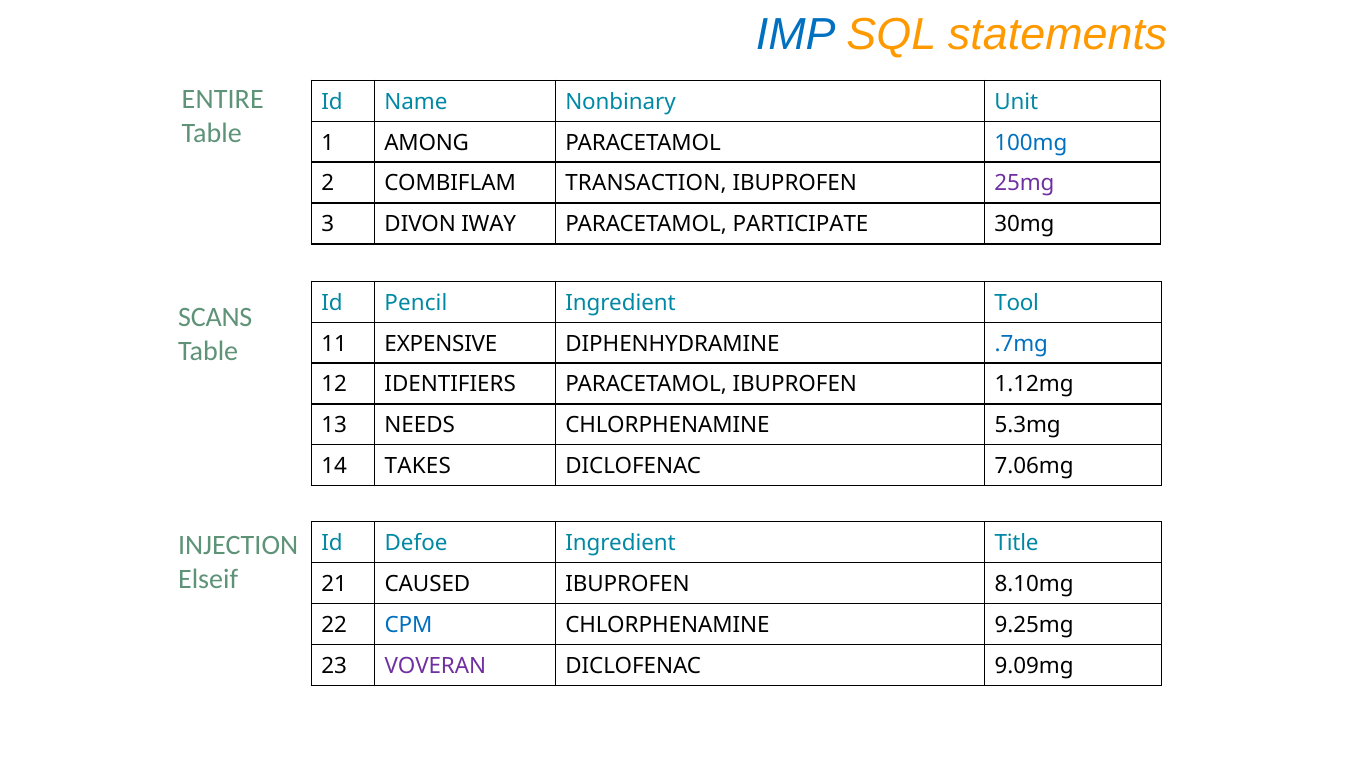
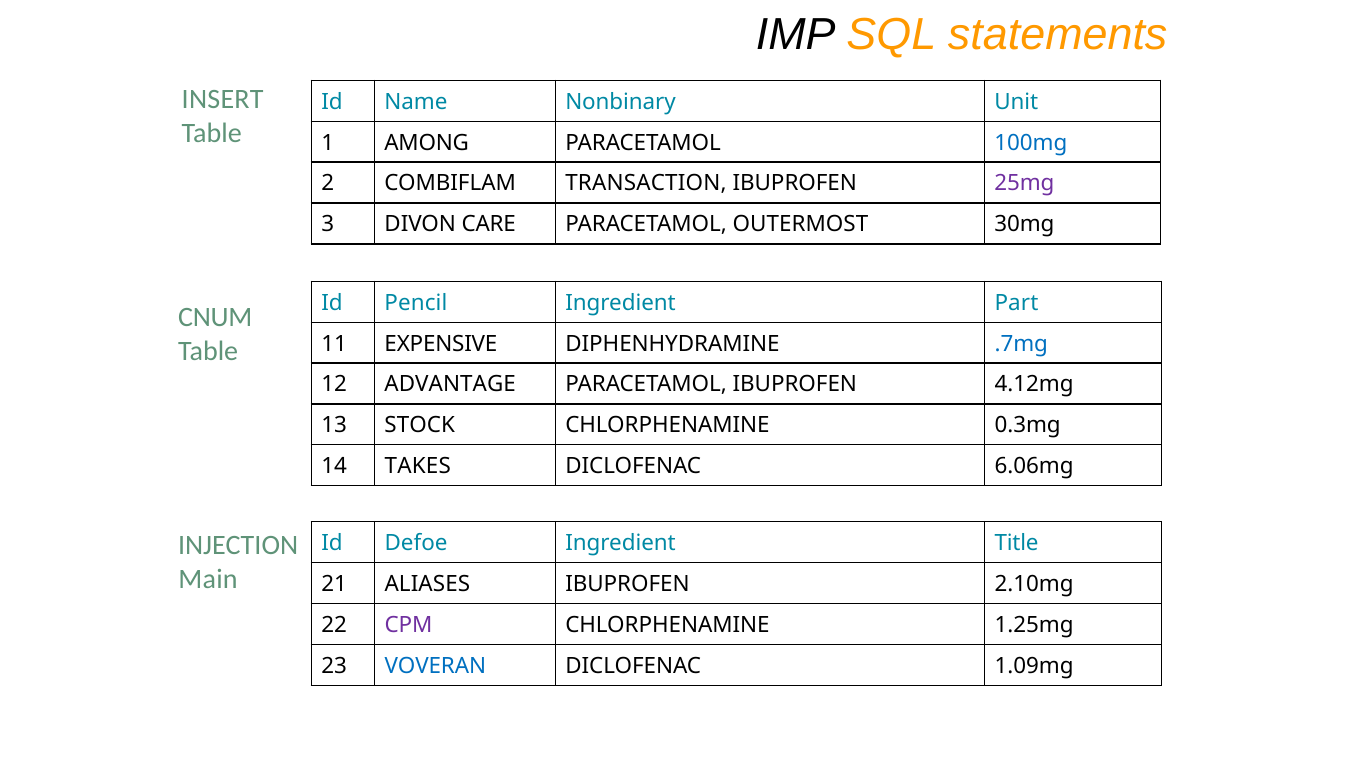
IMP colour: blue -> black
ENTIRE: ENTIRE -> INSERT
IWAY: IWAY -> CARE
PARTICIPATE: PARTICIPATE -> OUTERMOST
Tool: Tool -> Part
SCANS: SCANS -> CNUM
IDENTIFIERS: IDENTIFIERS -> ADVANTAGE
1.12mg: 1.12mg -> 4.12mg
NEEDS: NEEDS -> STOCK
5.3mg: 5.3mg -> 0.3mg
7.06mg: 7.06mg -> 6.06mg
Elseif: Elseif -> Main
CAUSED: CAUSED -> ALIASES
8.10mg: 8.10mg -> 2.10mg
CPM colour: blue -> purple
9.25mg: 9.25mg -> 1.25mg
VOVERAN colour: purple -> blue
9.09mg: 9.09mg -> 1.09mg
